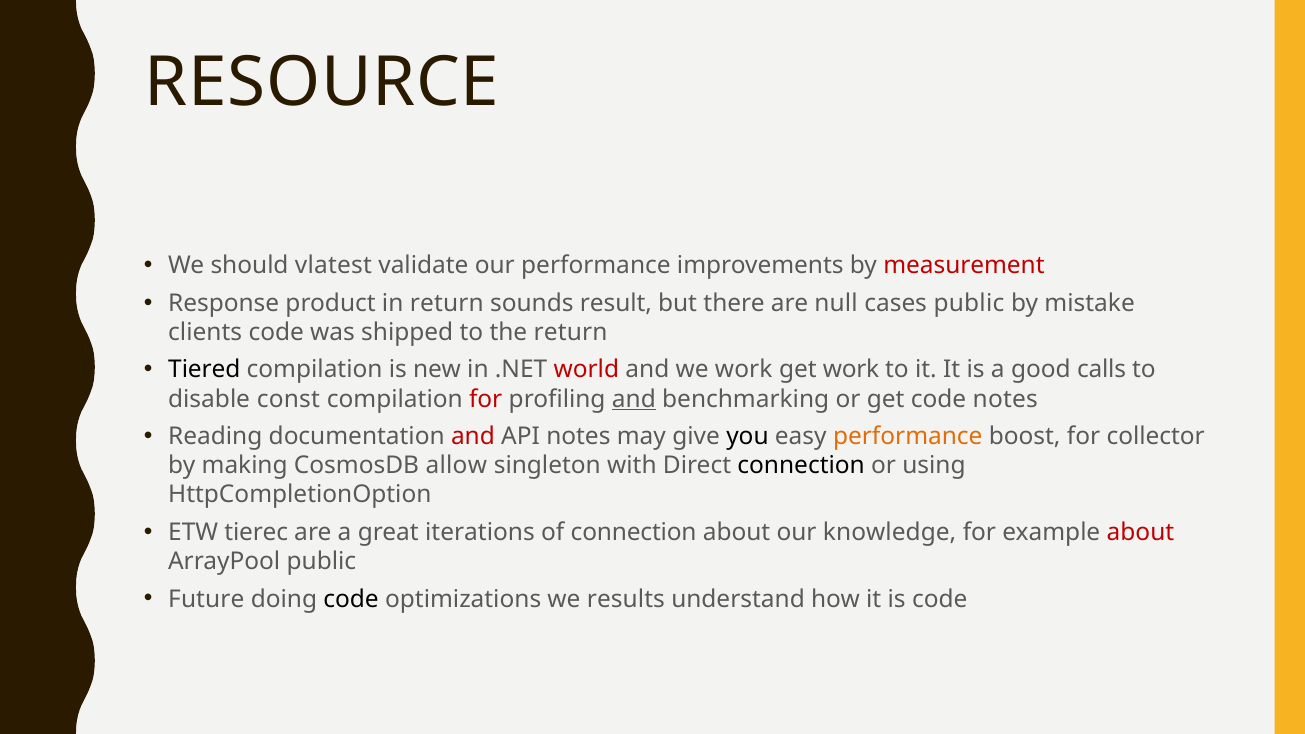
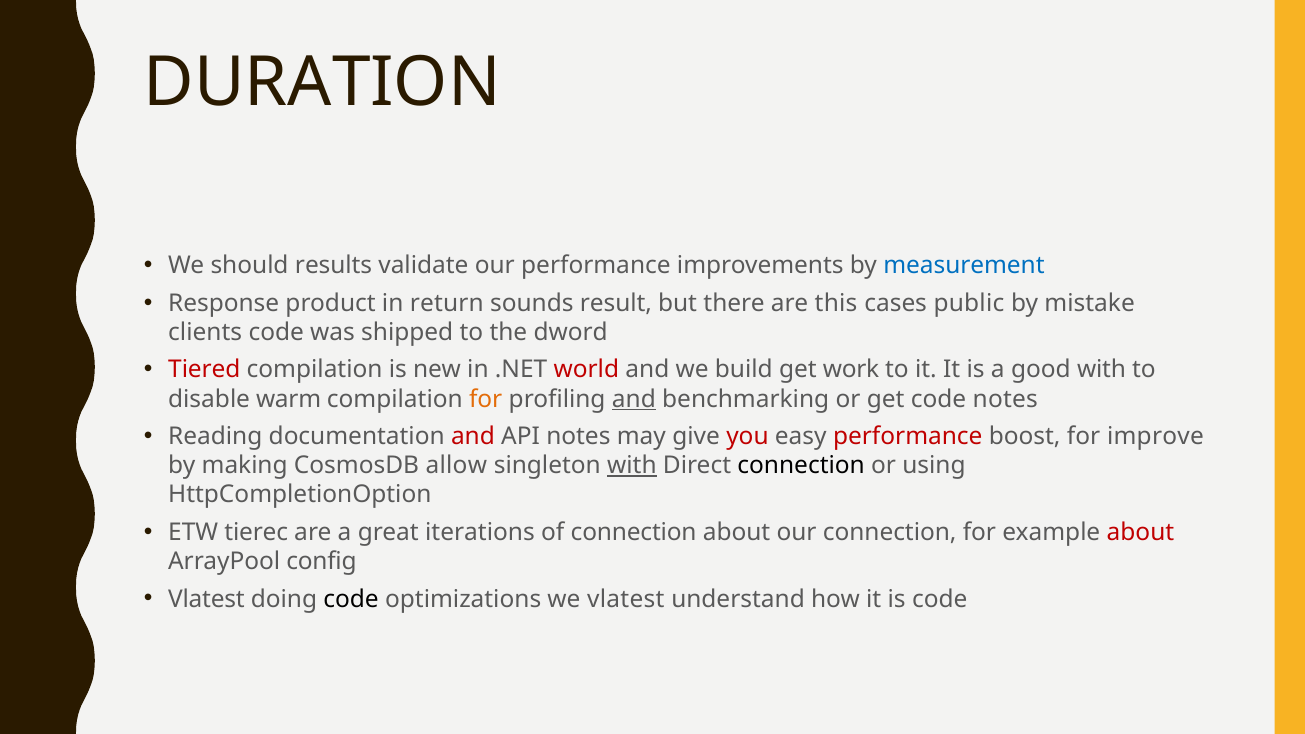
RESOURCE: RESOURCE -> DURATION
vlatest: vlatest -> results
measurement colour: red -> blue
null: null -> this
the return: return -> dword
Tiered colour: black -> red
we work: work -> build
good calls: calls -> with
const: const -> warm
for at (486, 399) colour: red -> orange
you colour: black -> red
performance at (908, 437) colour: orange -> red
collector: collector -> improve
with at (632, 466) underline: none -> present
our knowledge: knowledge -> connection
ArrayPool public: public -> config
Future at (206, 599): Future -> Vlatest
we results: results -> vlatest
